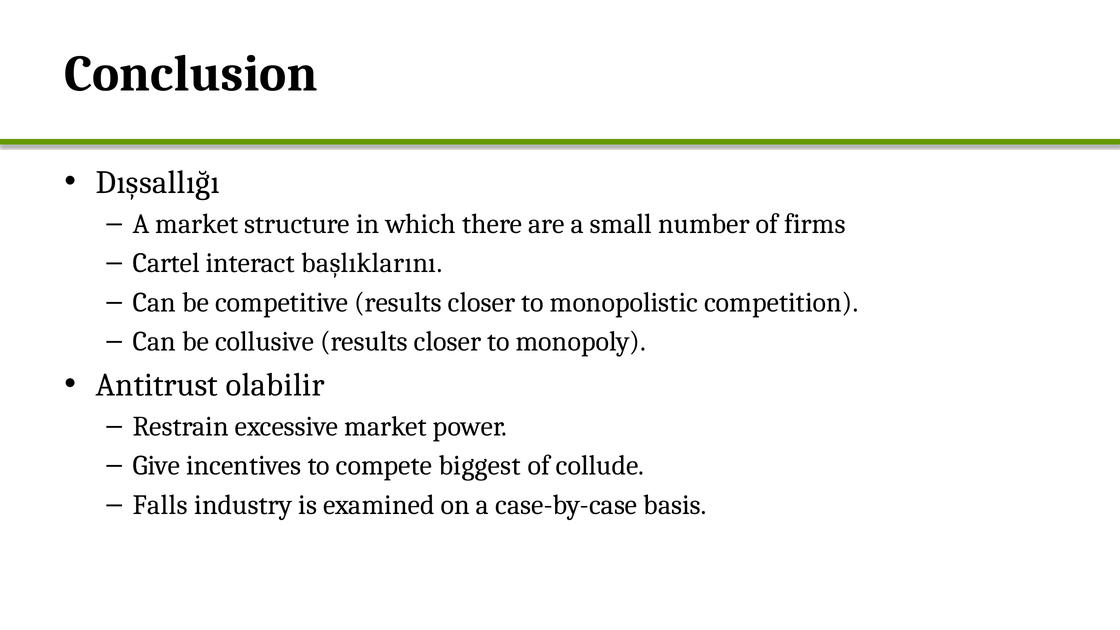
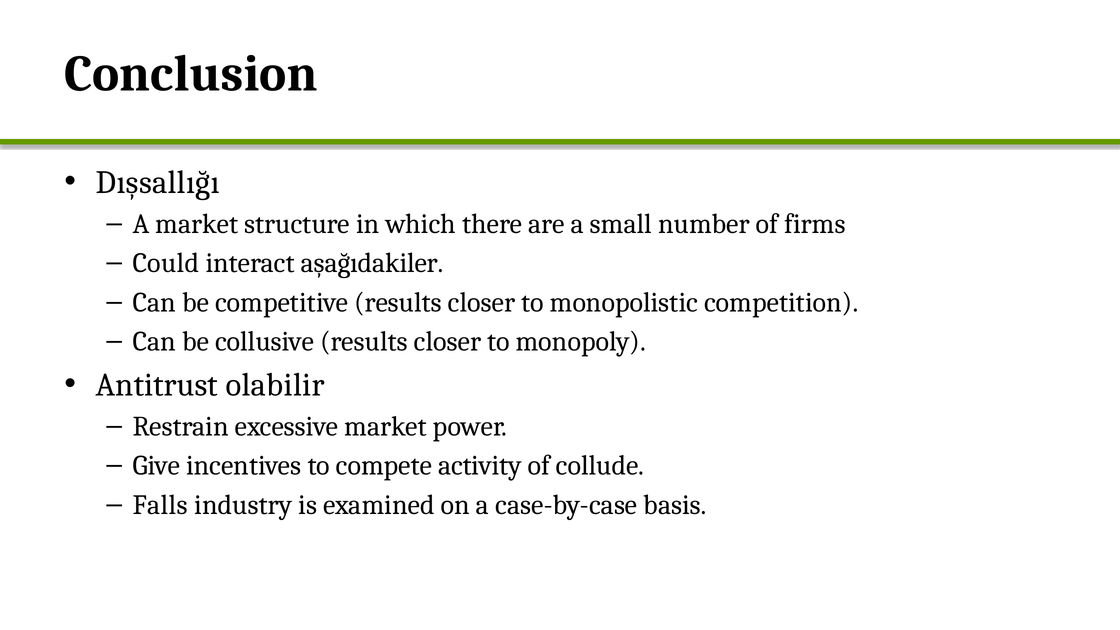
Cartel: Cartel -> Could
başlıklarını: başlıklarını -> aşağıdakiler
biggest: biggest -> activity
